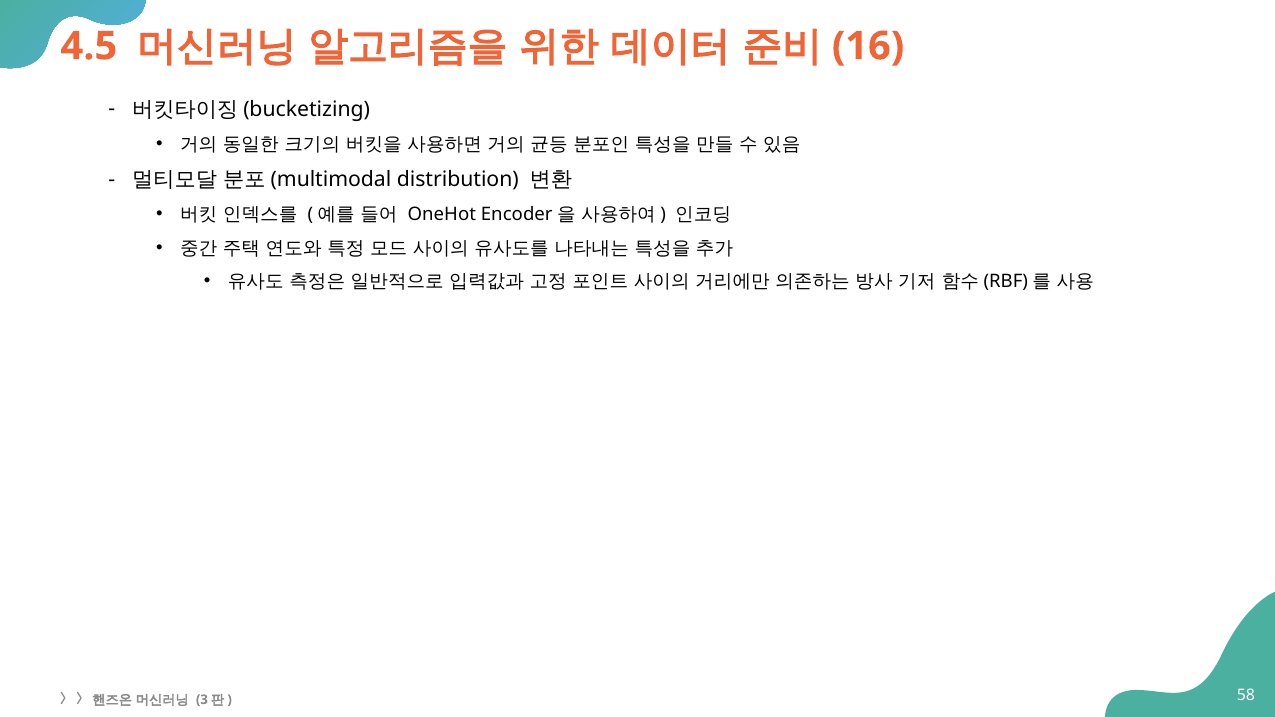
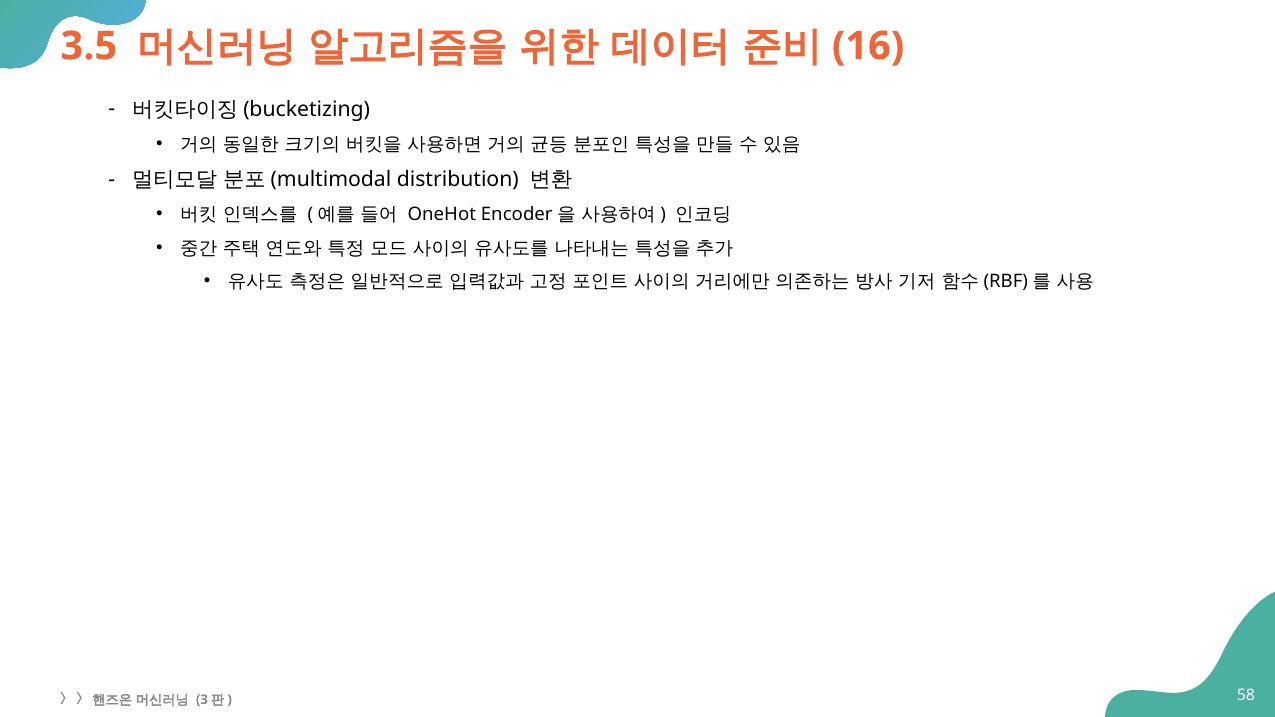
4.5: 4.5 -> 3.5
